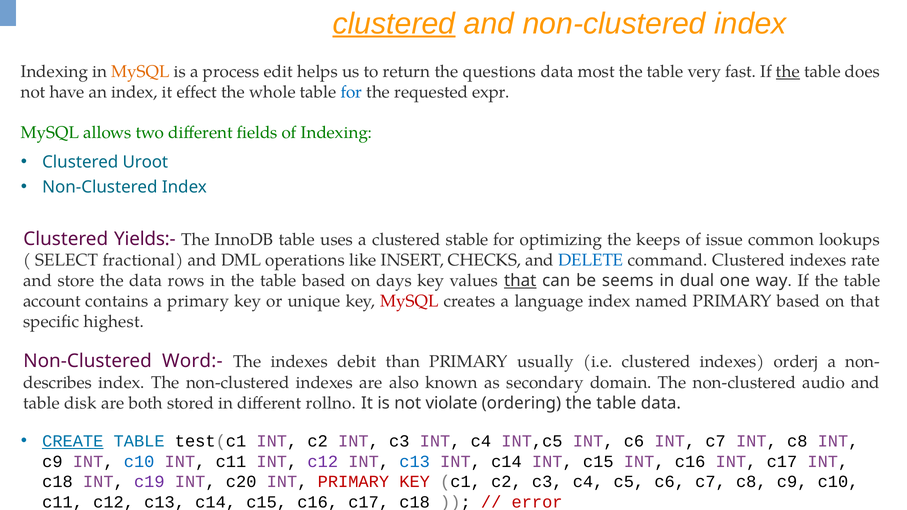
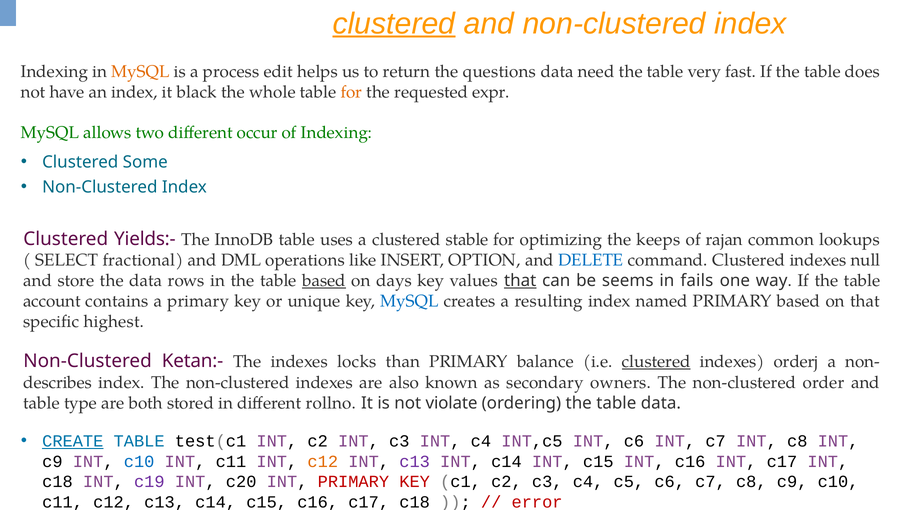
most: most -> need
the at (788, 72) underline: present -> none
effect: effect -> black
for at (351, 92) colour: blue -> orange
fields: fields -> occur
Uroot: Uroot -> Some
issue: issue -> rajan
CHECKS: CHECKS -> OPTION
rate: rate -> null
based at (324, 281) underline: none -> present
dual: dual -> fails
MySQL at (409, 301) colour: red -> blue
language: language -> resulting
Word:-: Word:- -> Ketan:-
debit: debit -> locks
usually: usually -> balance
clustered at (656, 362) underline: none -> present
domain: domain -> owners
audio: audio -> order
disk: disk -> type
c12 at (323, 462) colour: purple -> orange
c13 at (415, 462) colour: blue -> purple
